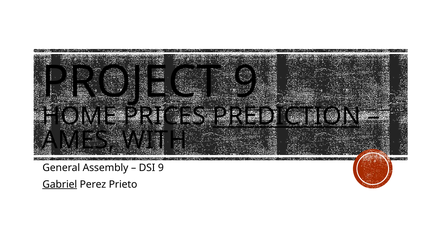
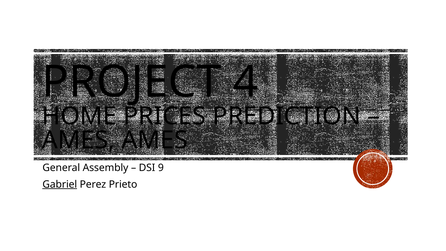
PROJECT 9: 9 -> 4
PREDICTION underline: present -> none
AMES WITH: WITH -> AMES
